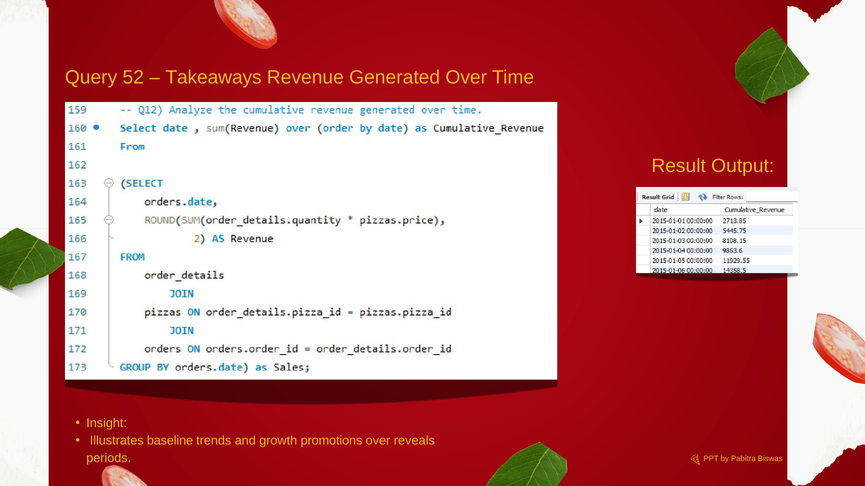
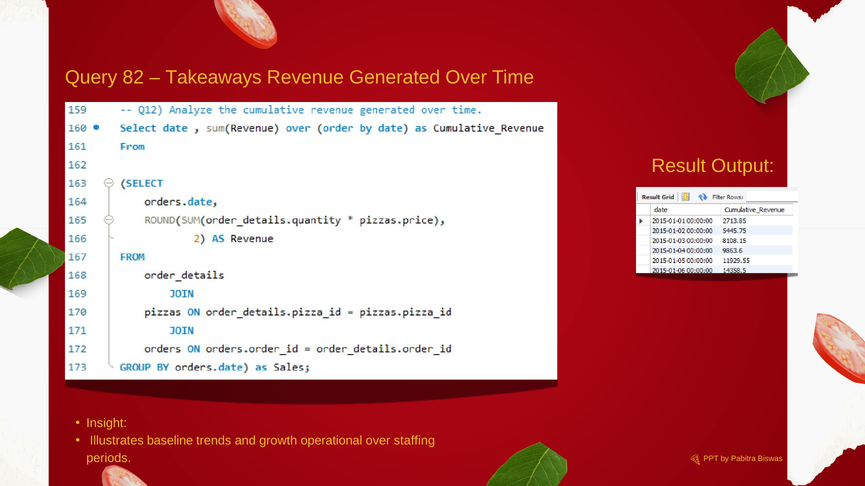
52: 52 -> 82
promotions: promotions -> operational
reveals: reveals -> staffing
